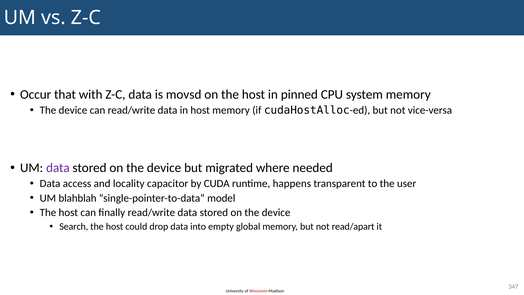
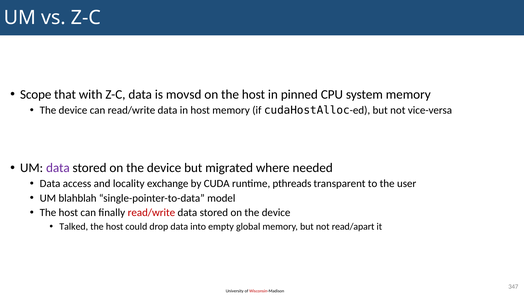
Occur: Occur -> Scope
capacitor: capacitor -> exchange
happens: happens -> pthreads
read/write at (151, 213) colour: black -> red
Search: Search -> Talked
